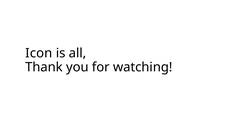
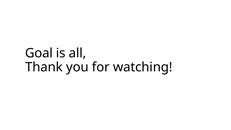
Icon: Icon -> Goal
